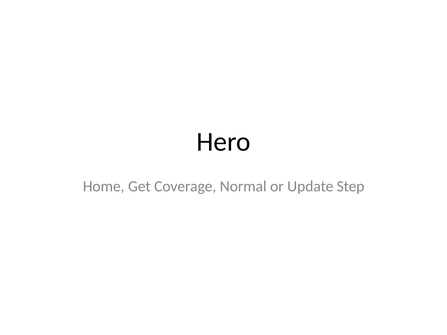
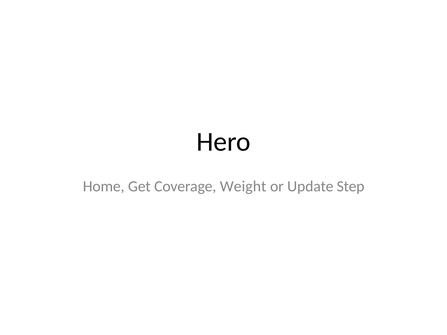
Normal: Normal -> Weight
